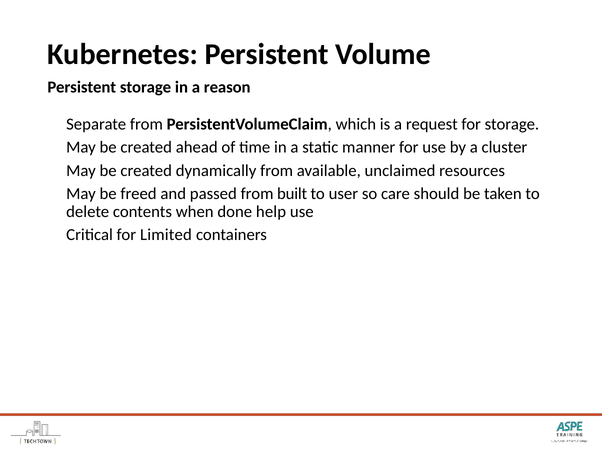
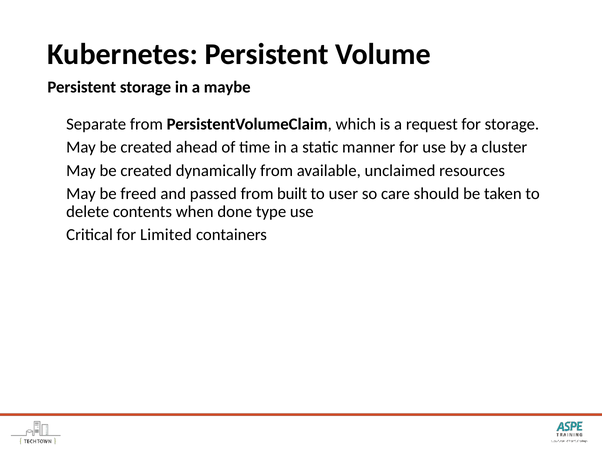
reason: reason -> maybe
help: help -> type
